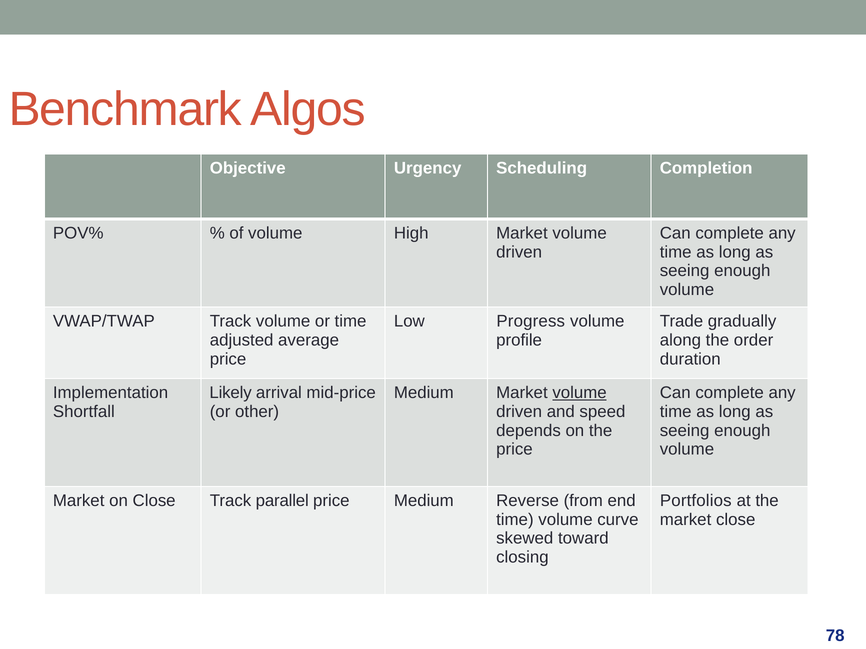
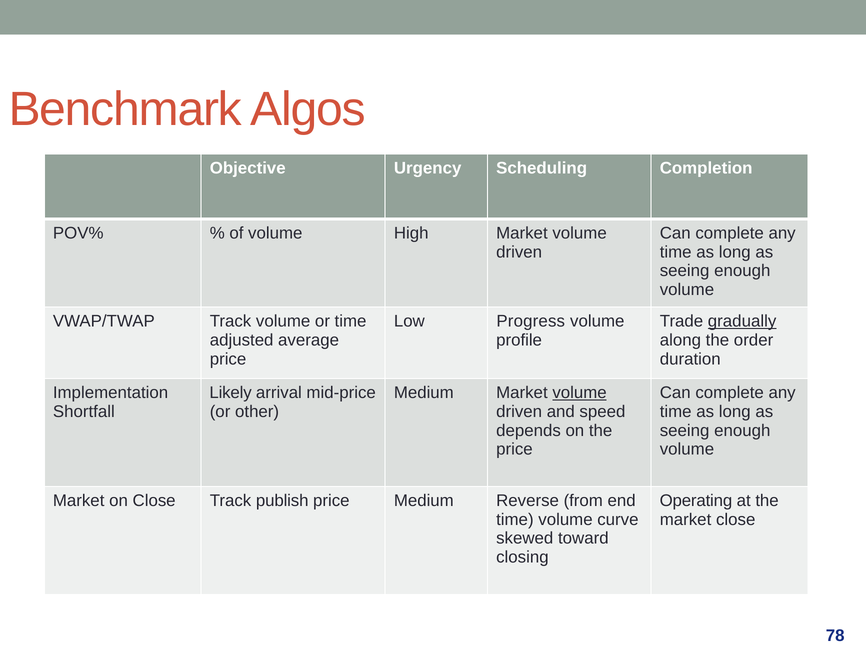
gradually underline: none -> present
parallel: parallel -> publish
Portfolios: Portfolios -> Operating
